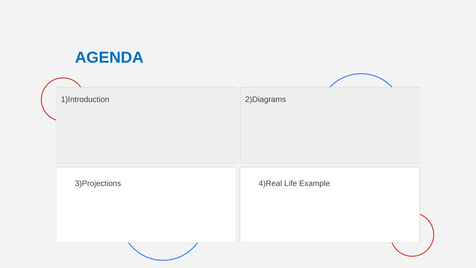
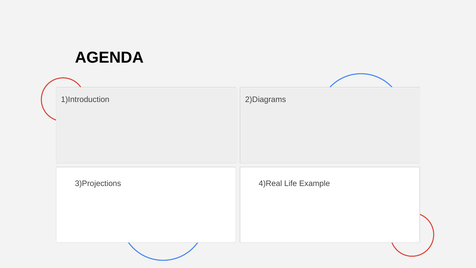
AGENDA colour: blue -> black
